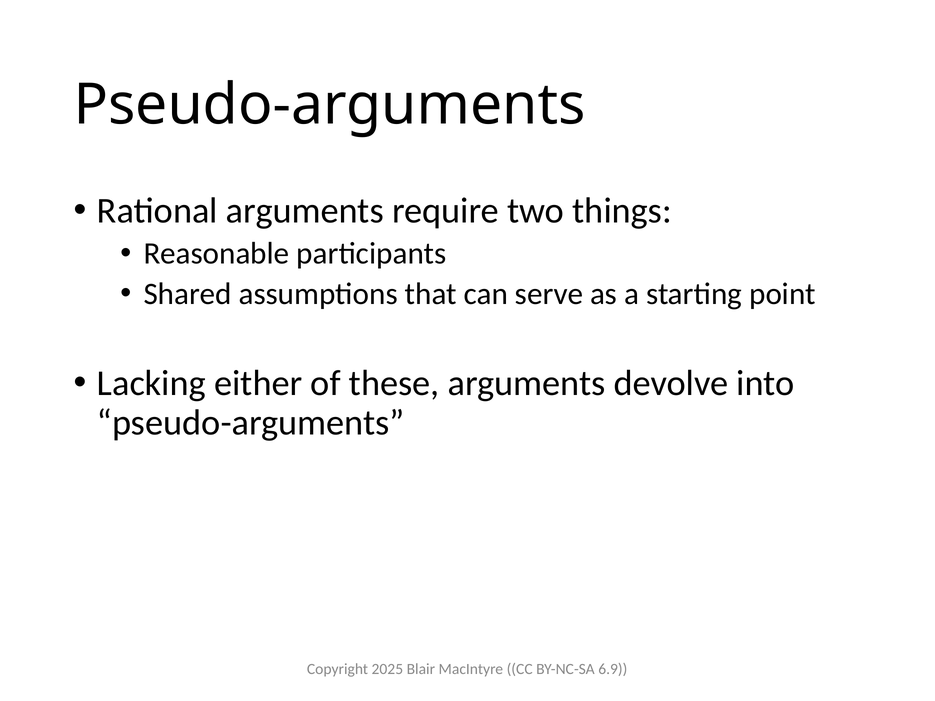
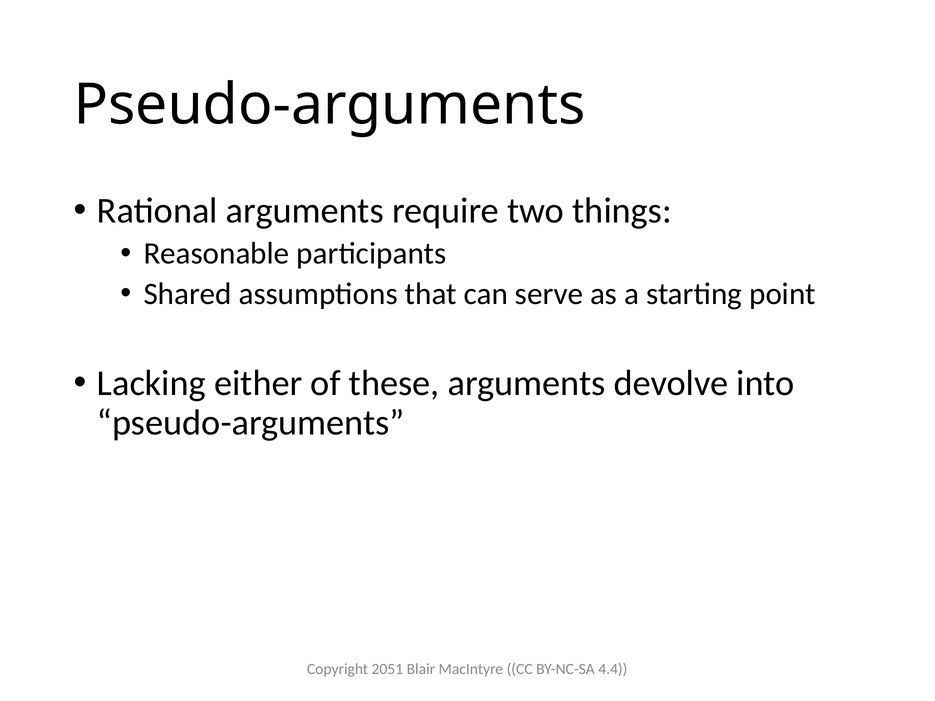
2025: 2025 -> 2051
6.9: 6.9 -> 4.4
